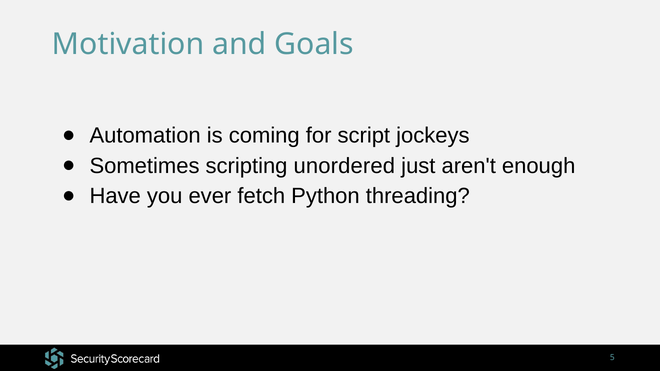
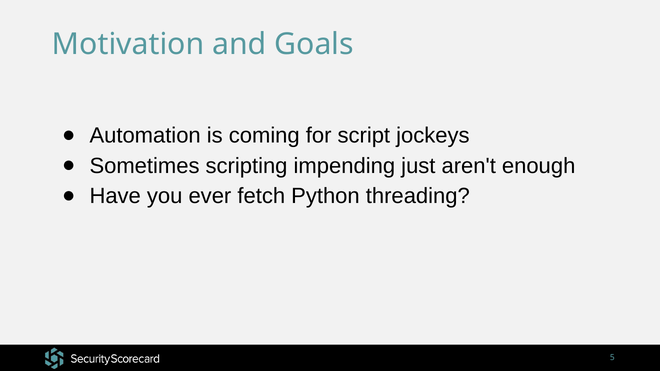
unordered: unordered -> impending
